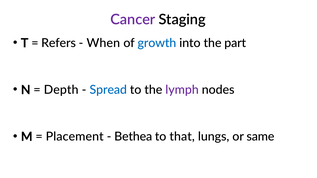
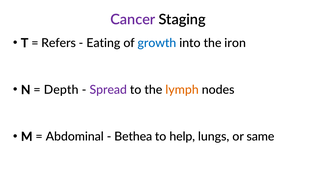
When: When -> Eating
part: part -> iron
Spread colour: blue -> purple
lymph colour: purple -> orange
Placement: Placement -> Abdominal
that: that -> help
